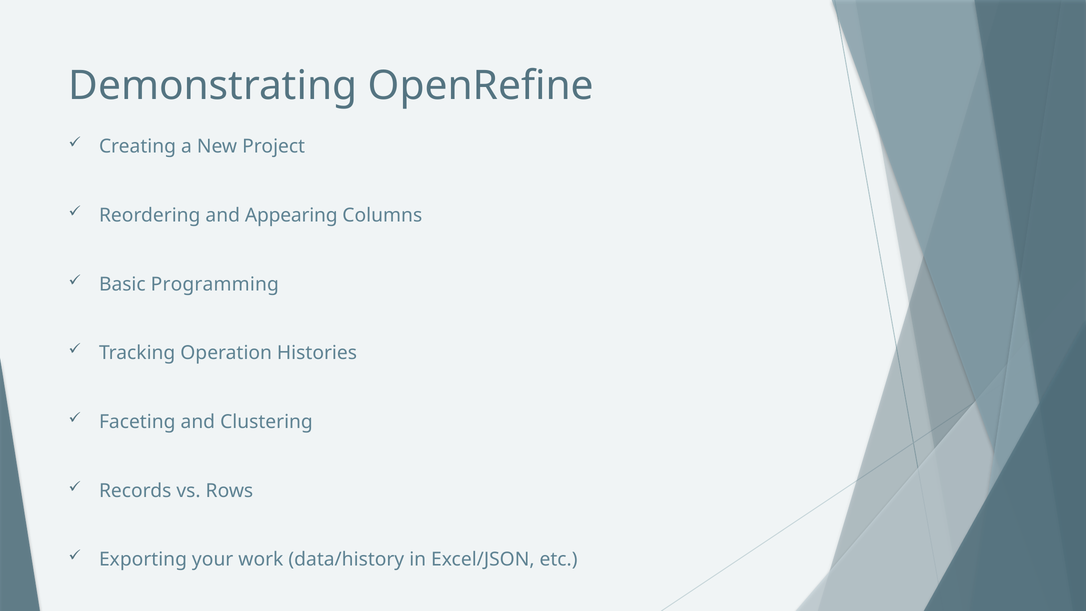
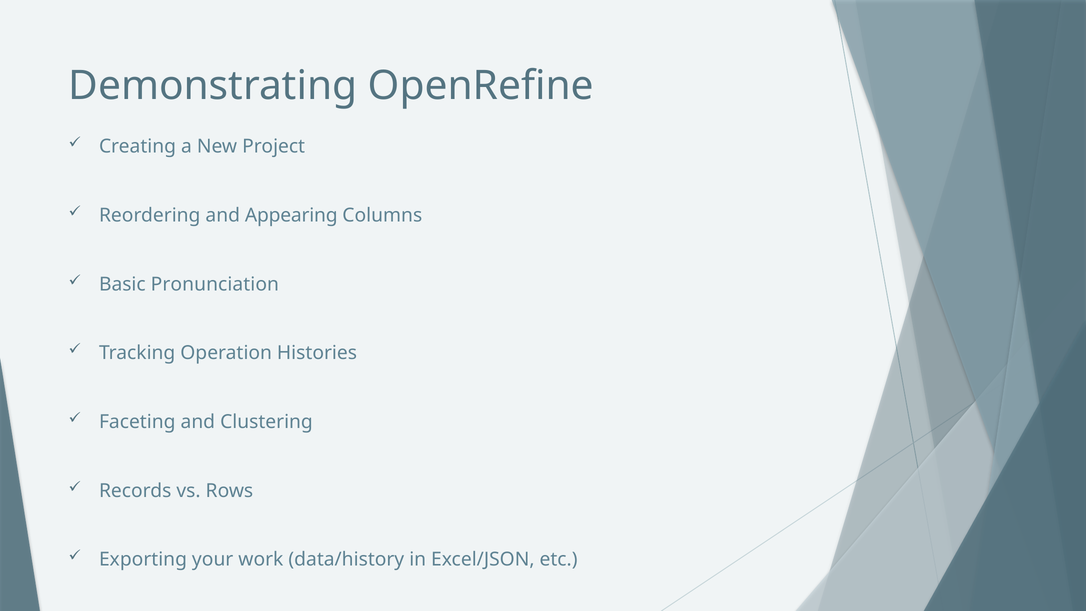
Programming: Programming -> Pronunciation
